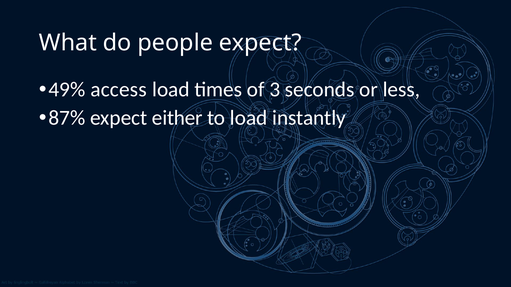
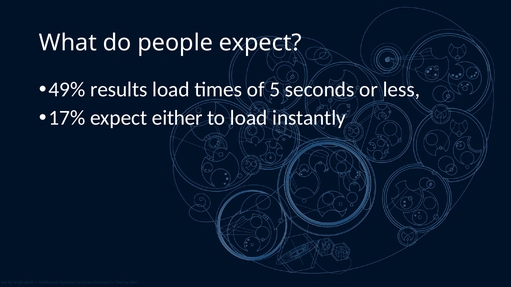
access: access -> results
3: 3 -> 5
87%: 87% -> 17%
